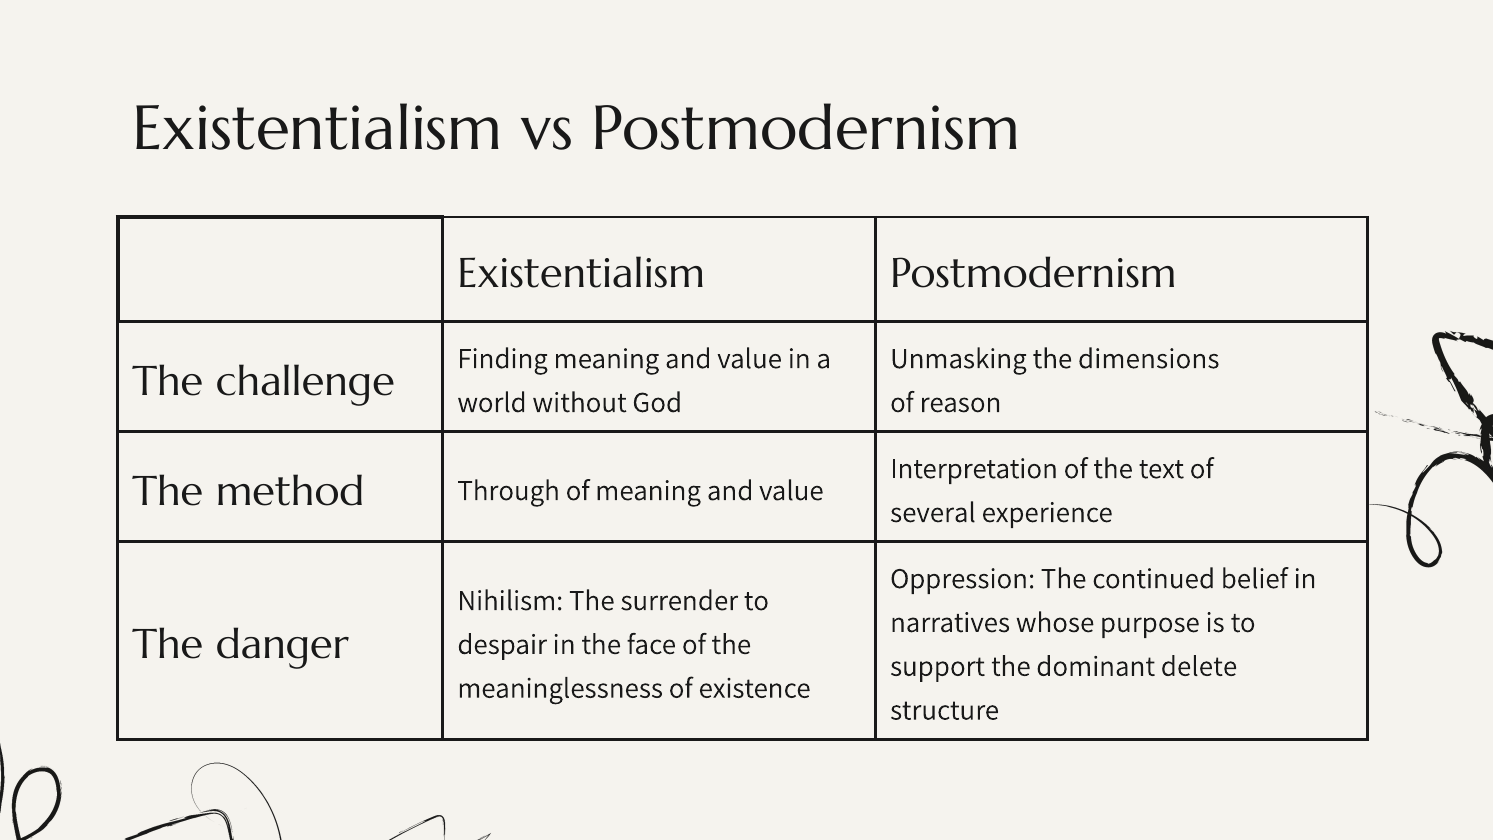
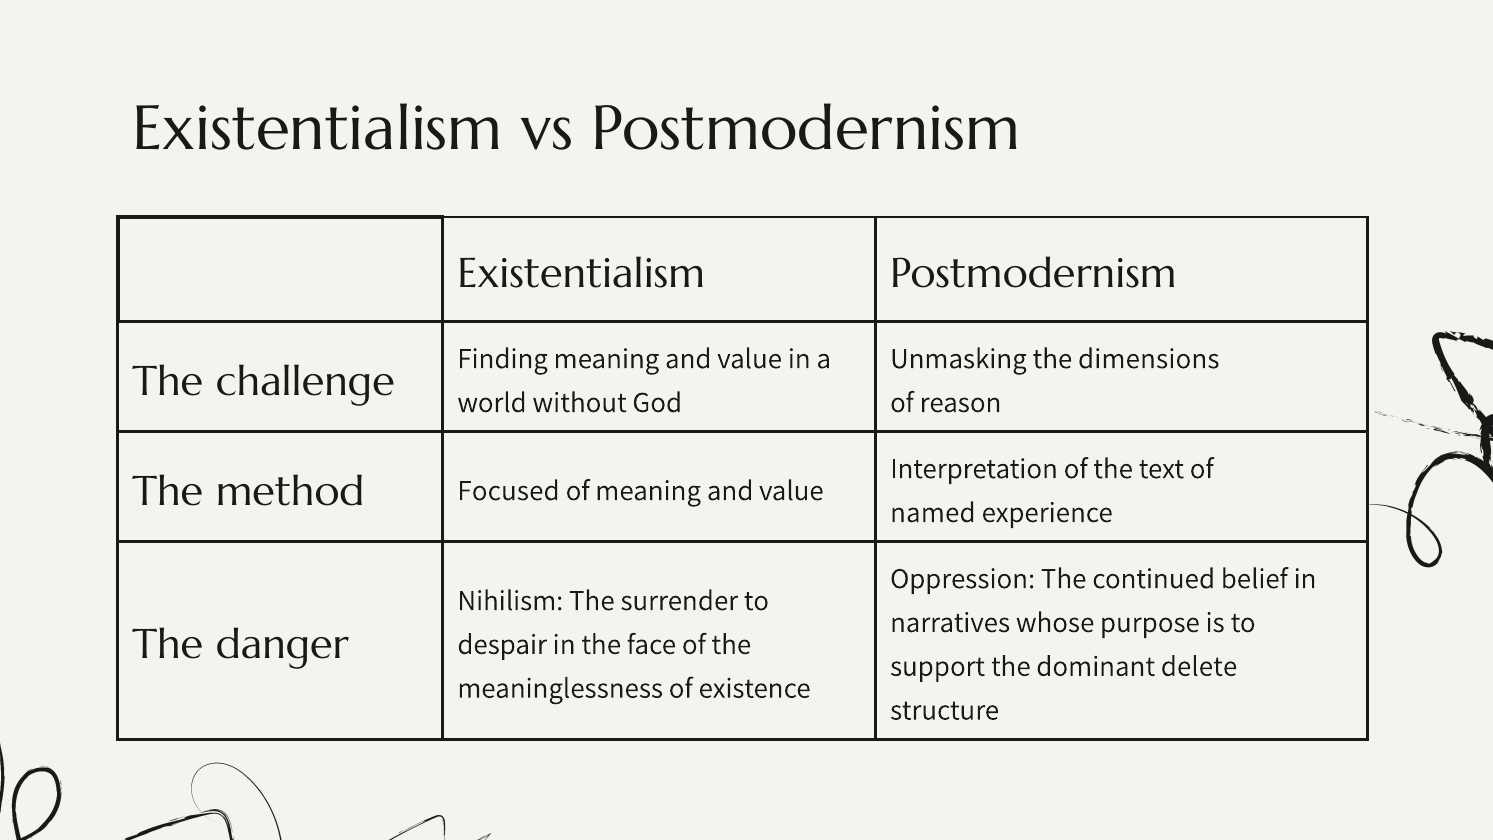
Through: Through -> Focused
several: several -> named
